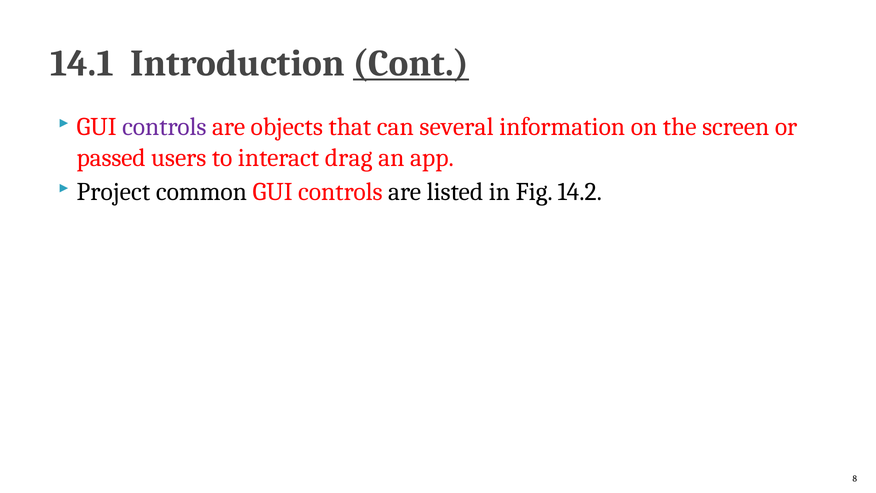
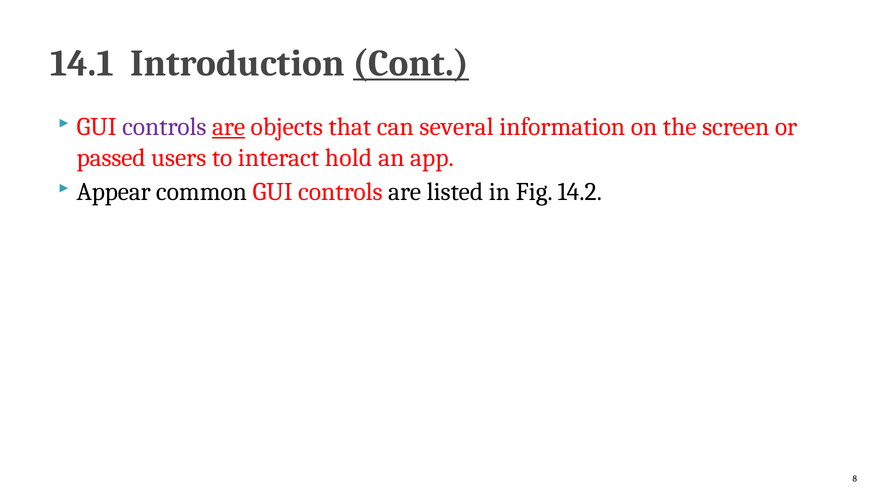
are at (229, 127) underline: none -> present
drag: drag -> hold
Project: Project -> Appear
